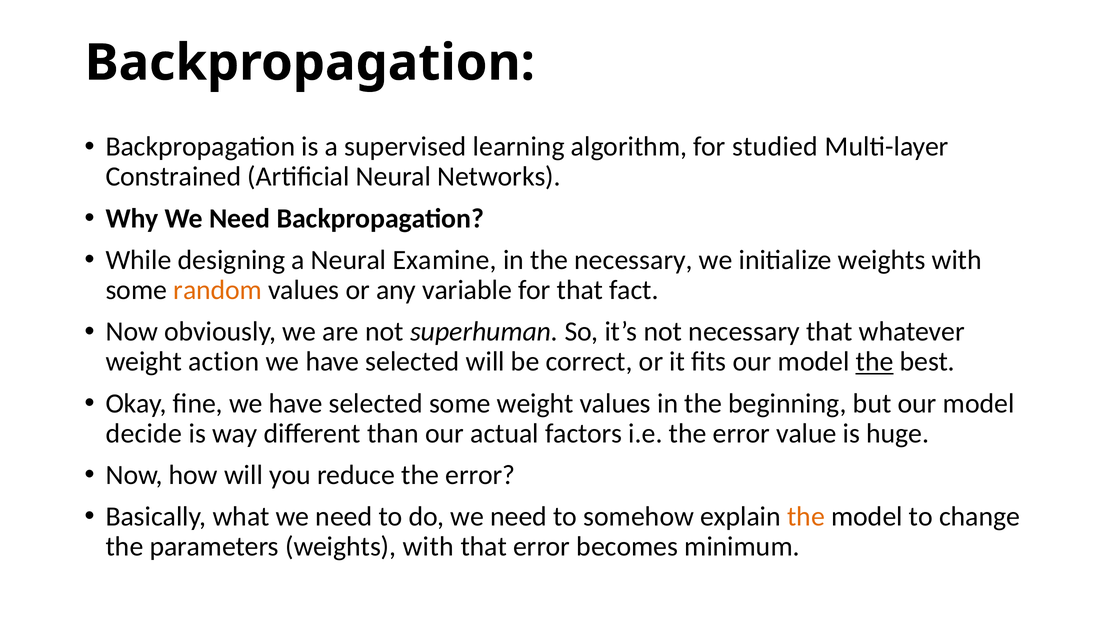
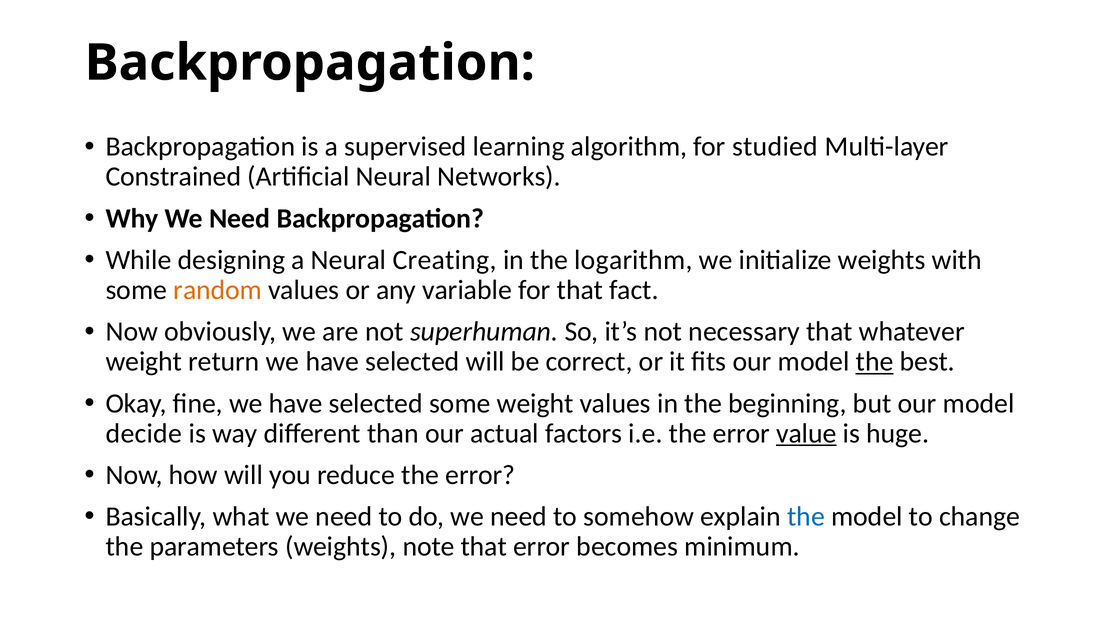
Examine: Examine -> Creating
the necessary: necessary -> logarithm
action: action -> return
value underline: none -> present
the at (806, 516) colour: orange -> blue
parameters weights with: with -> note
